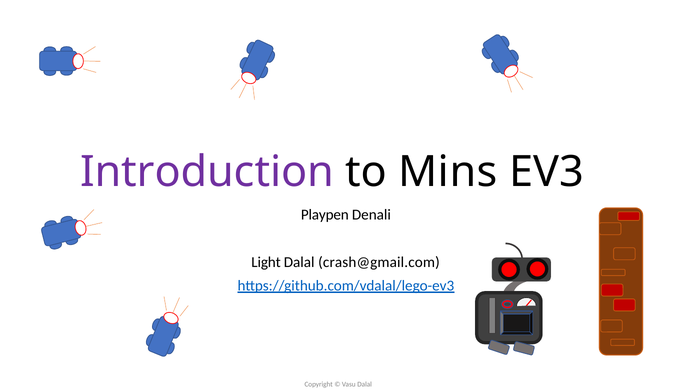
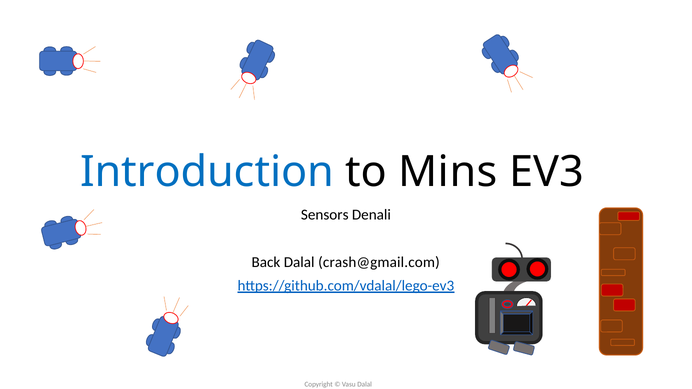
Introduction colour: purple -> blue
Playpen: Playpen -> Sensors
Light: Light -> Back
